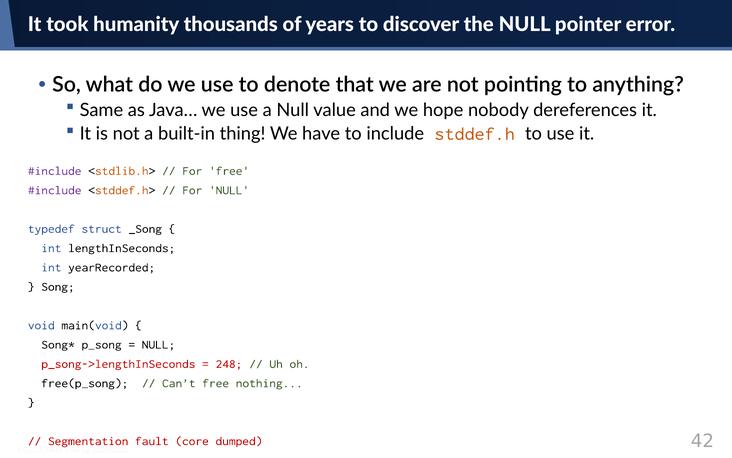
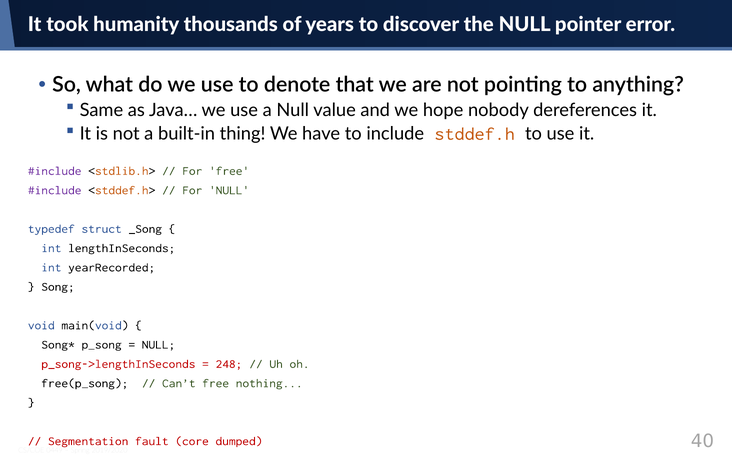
42: 42 -> 40
